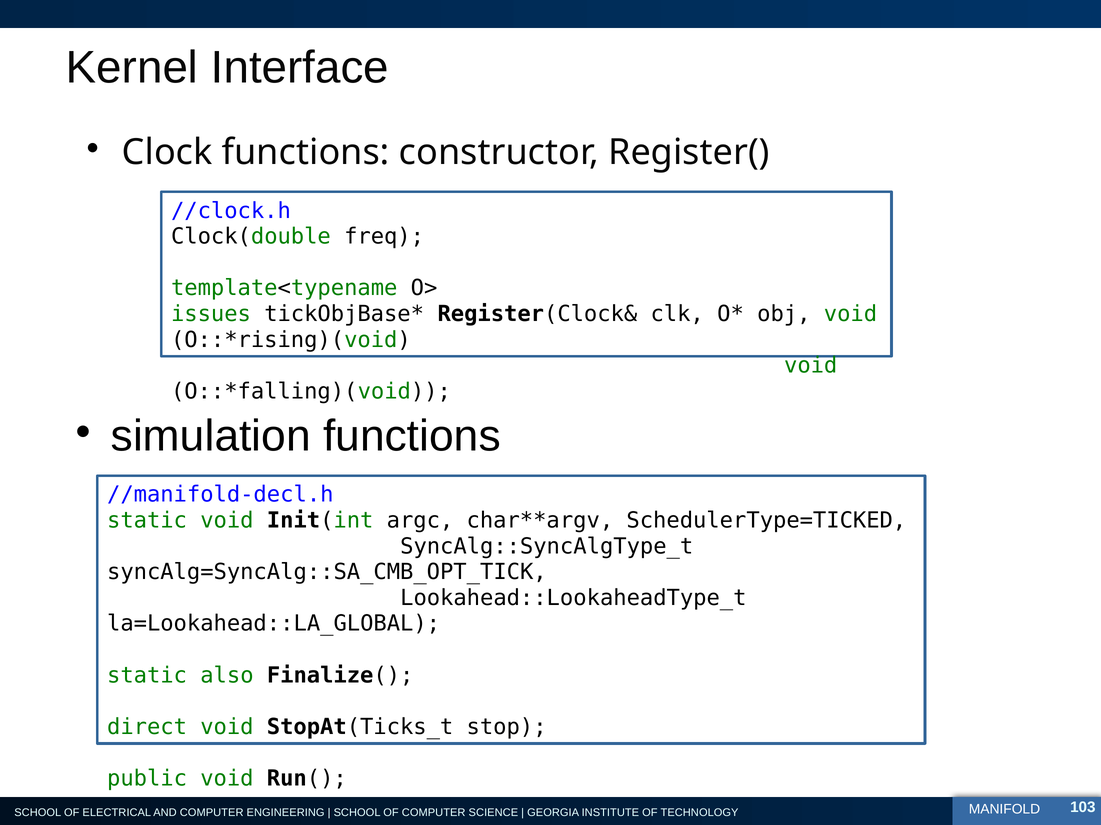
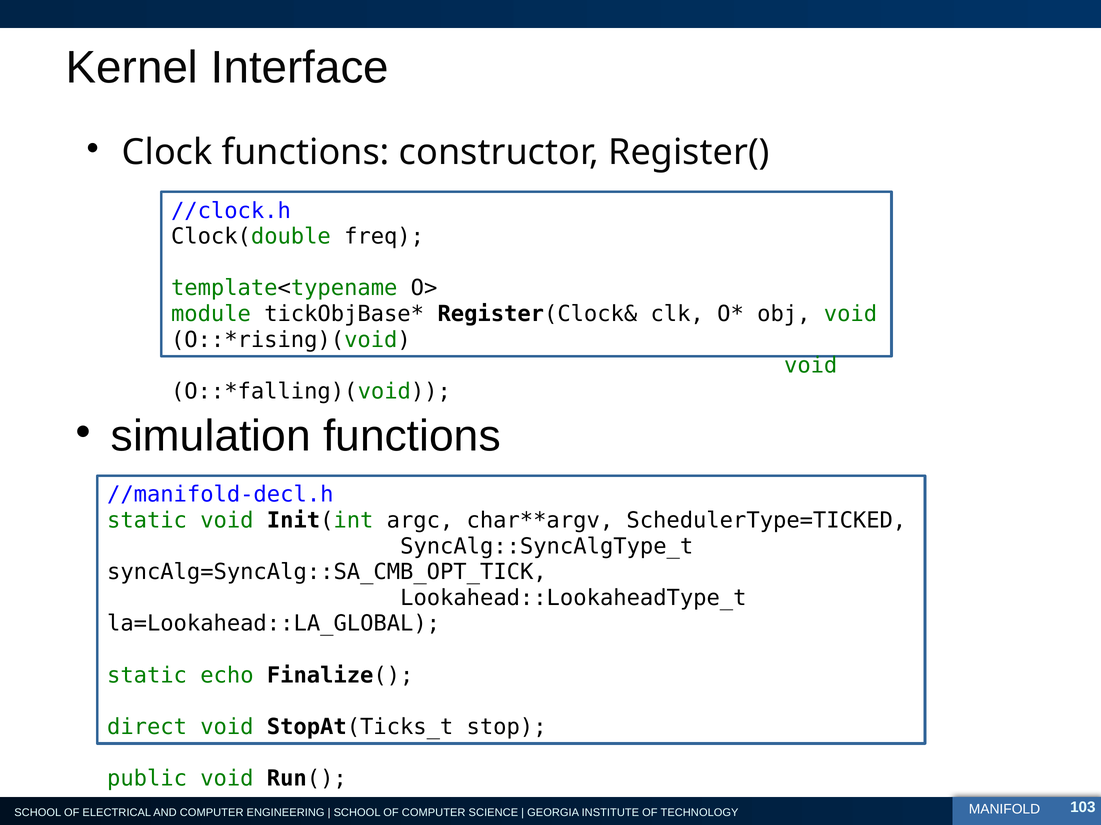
issues: issues -> module
also: also -> echo
